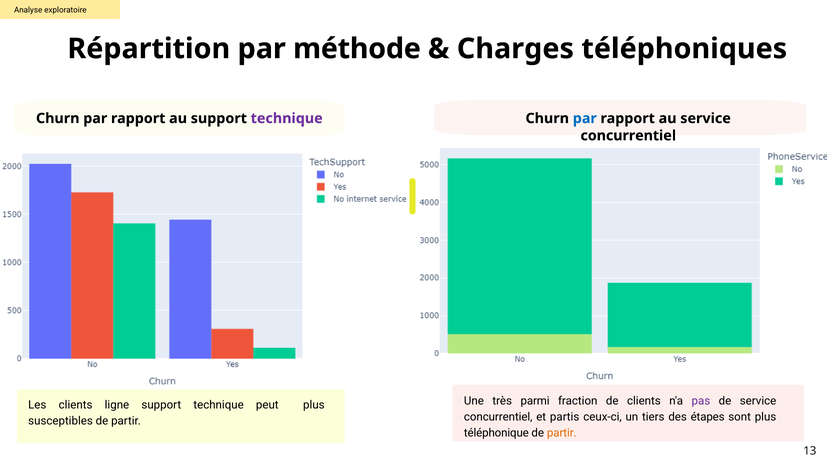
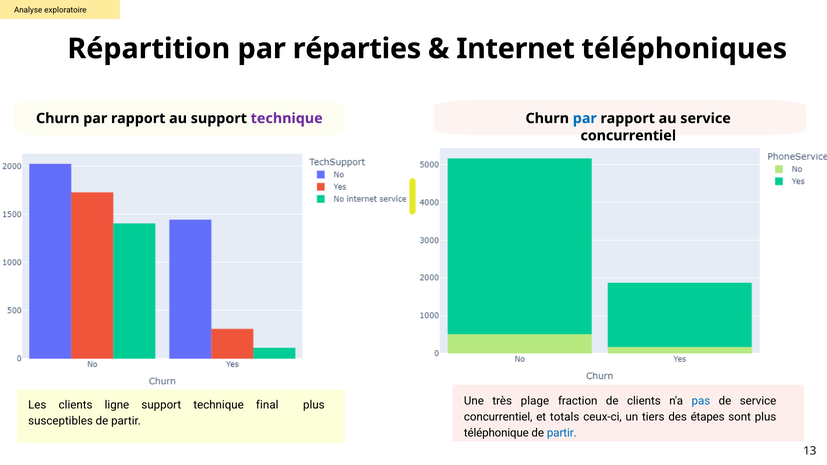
méthode: méthode -> réparties
Charges: Charges -> Internet
parmi: parmi -> plage
pas colour: purple -> blue
peut: peut -> final
partis: partis -> totals
partir at (562, 433) colour: orange -> blue
